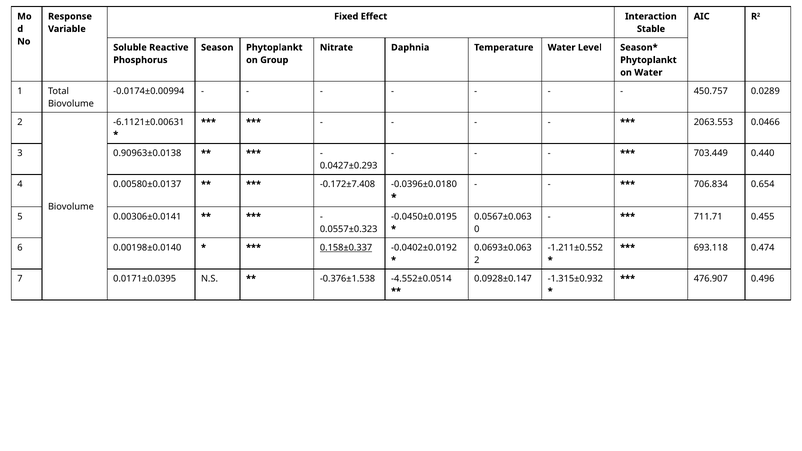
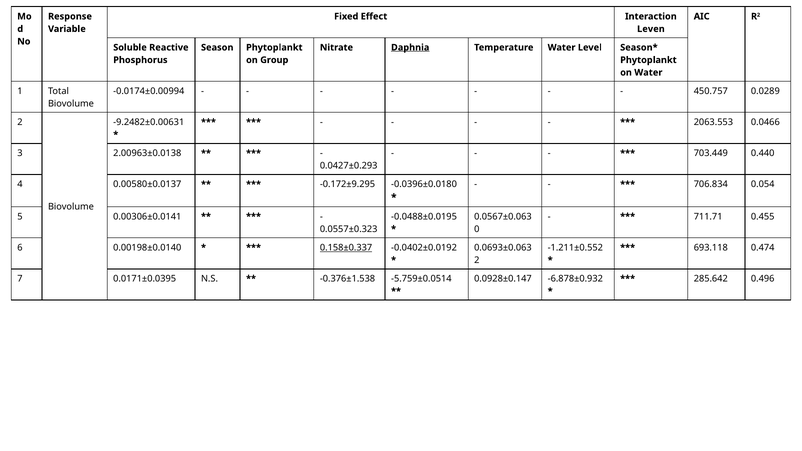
Stable: Stable -> Leven
Daphnia underline: none -> present
-6.1121±0.00631: -6.1121±0.00631 -> -9.2482±0.00631
0.90963±0.0138: 0.90963±0.0138 -> 2.00963±0.0138
-0.172±7.408: -0.172±7.408 -> -0.172±9.295
0.654: 0.654 -> 0.054
-0.0450±0.0195: -0.0450±0.0195 -> -0.0488±0.0195
-4.552±0.0514: -4.552±0.0514 -> -5.759±0.0514
-1.315±0.932: -1.315±0.932 -> -6.878±0.932
476.907: 476.907 -> 285.642
